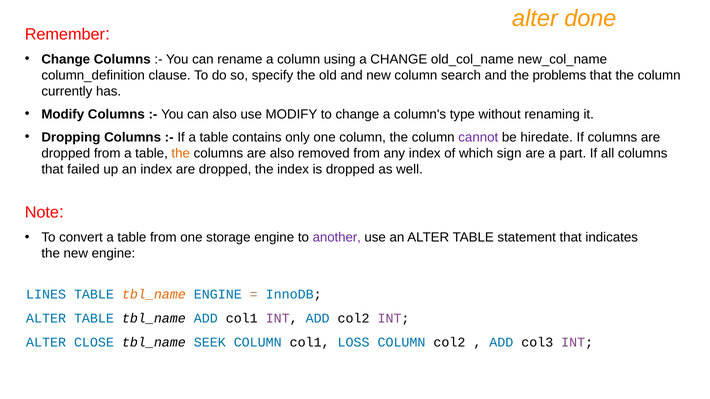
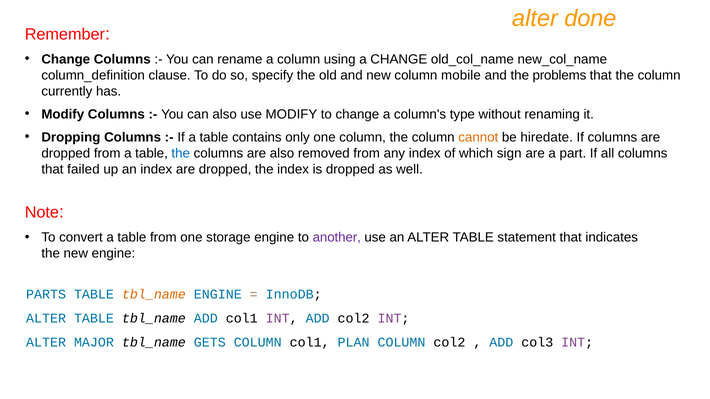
search: search -> mobile
cannot colour: purple -> orange
the at (181, 153) colour: orange -> blue
LINES: LINES -> PARTS
CLOSE: CLOSE -> MAJOR
SEEK: SEEK -> GETS
LOSS: LOSS -> PLAN
